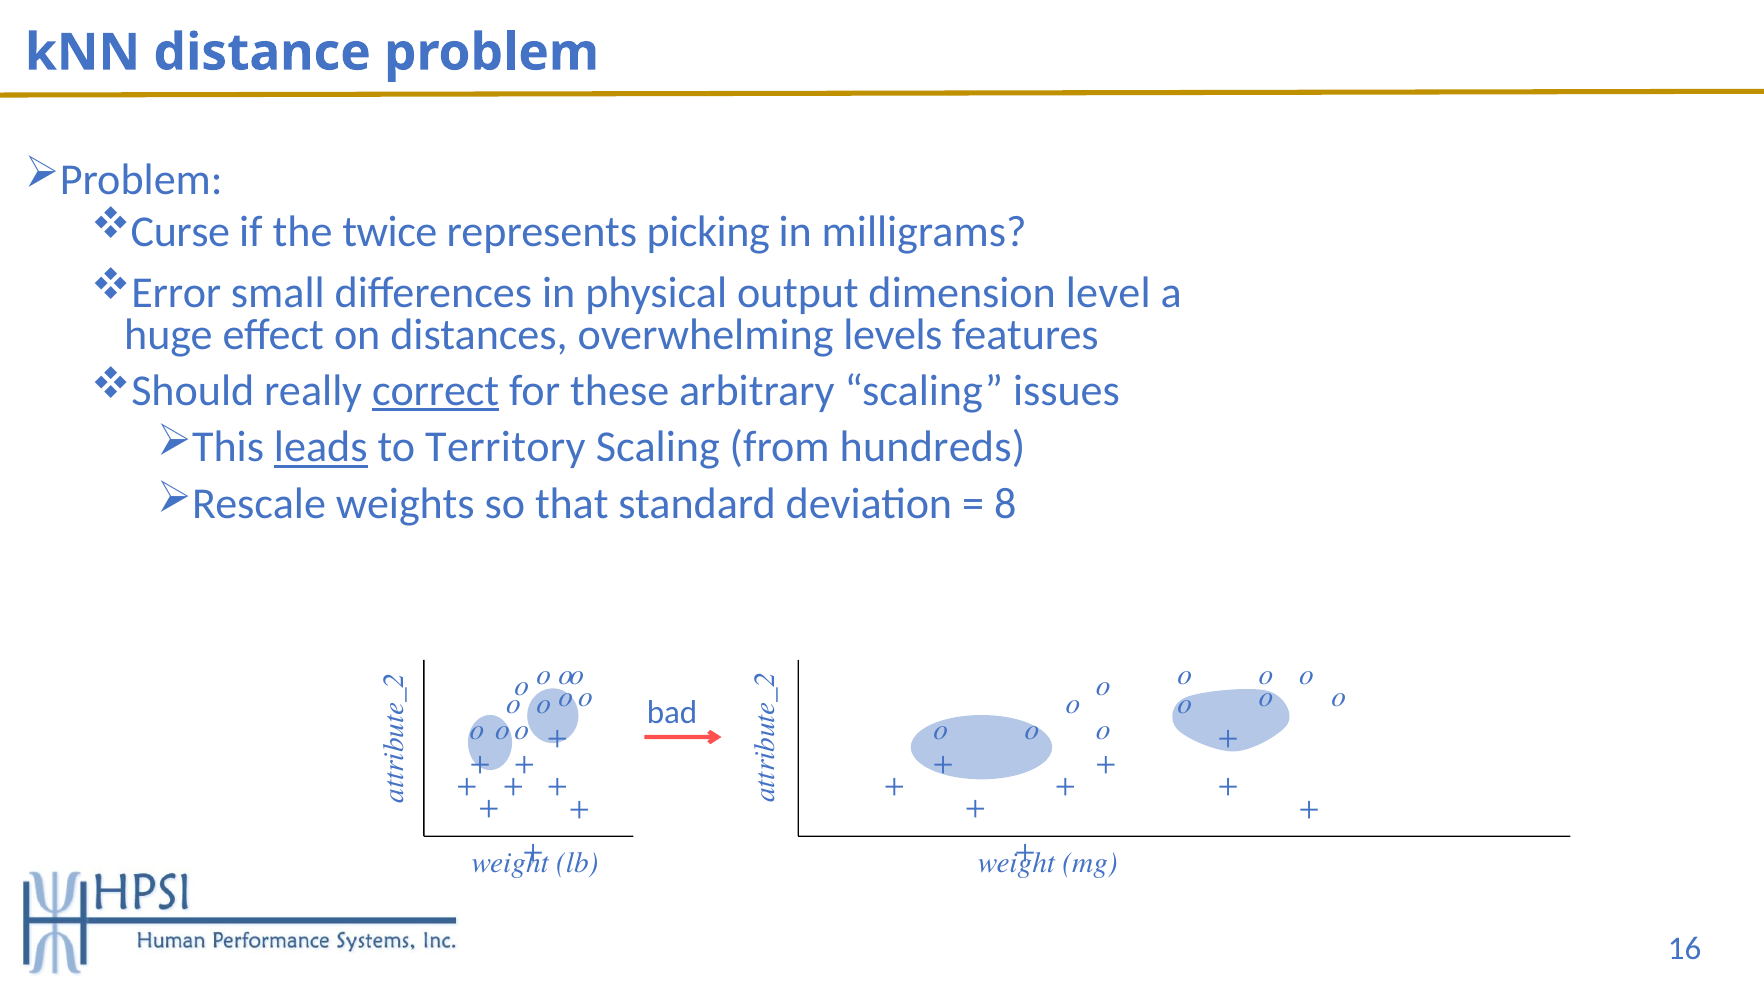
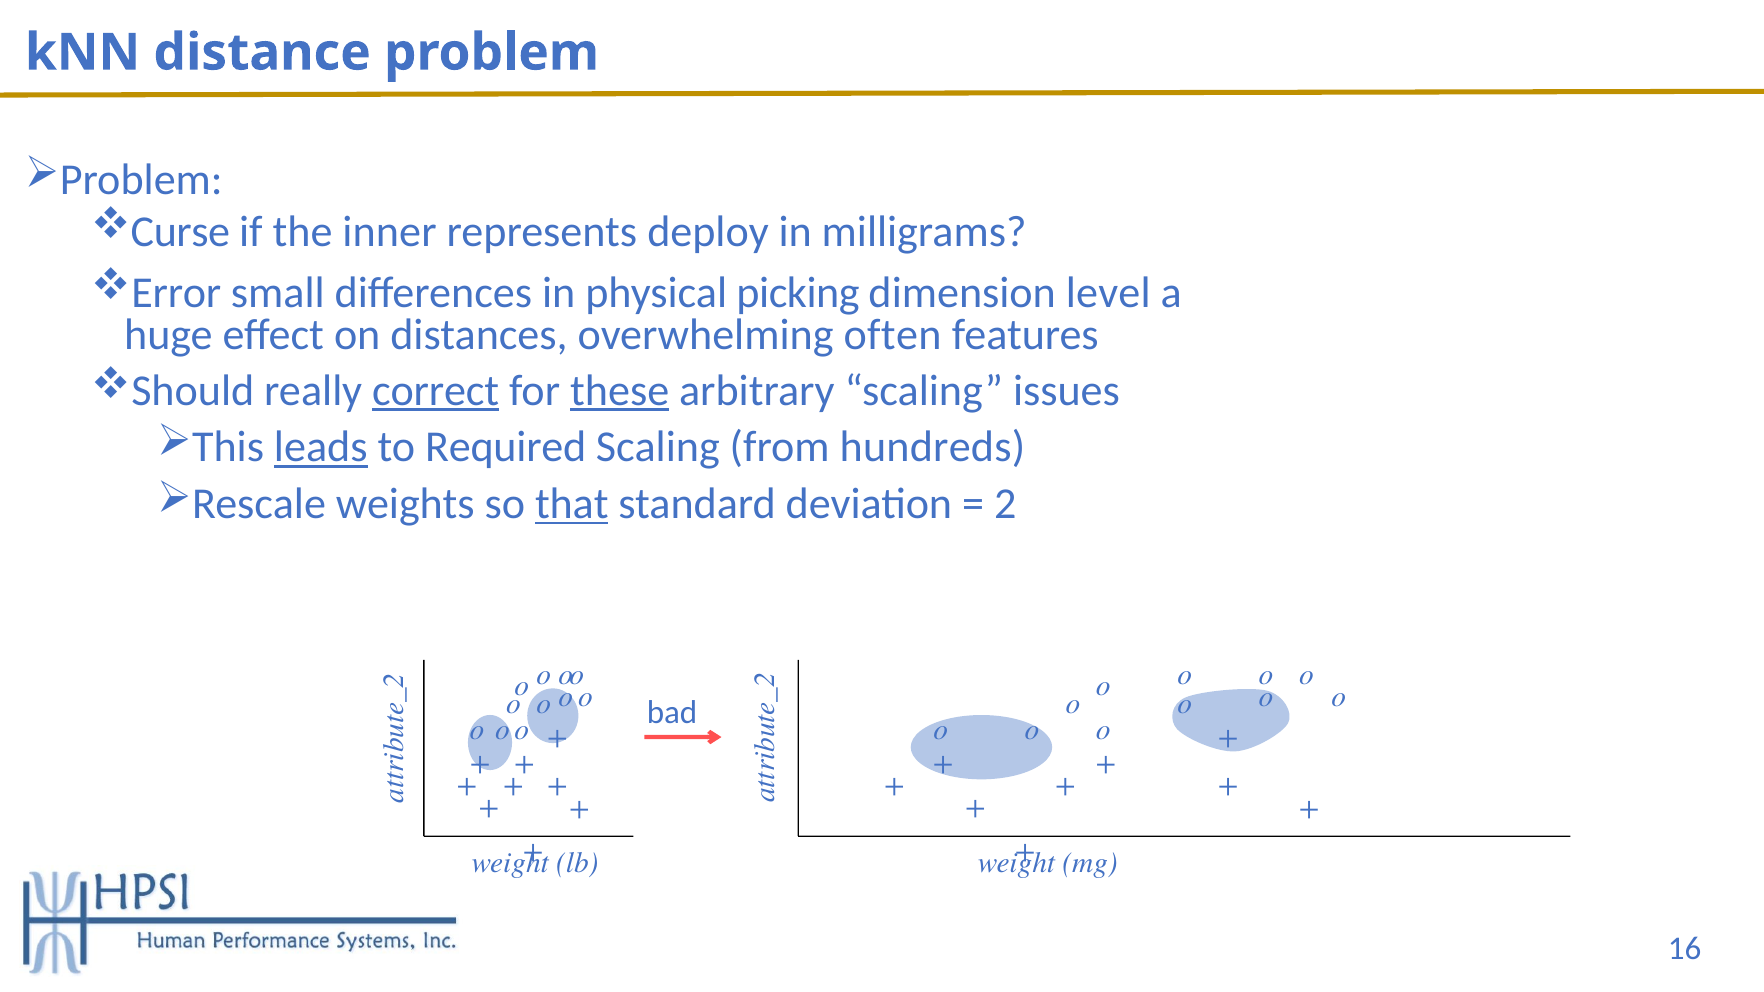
twice: twice -> inner
picking: picking -> deploy
output: output -> picking
levels: levels -> often
these underline: none -> present
Territory: Territory -> Required
that underline: none -> present
8 at (1005, 504): 8 -> 2
